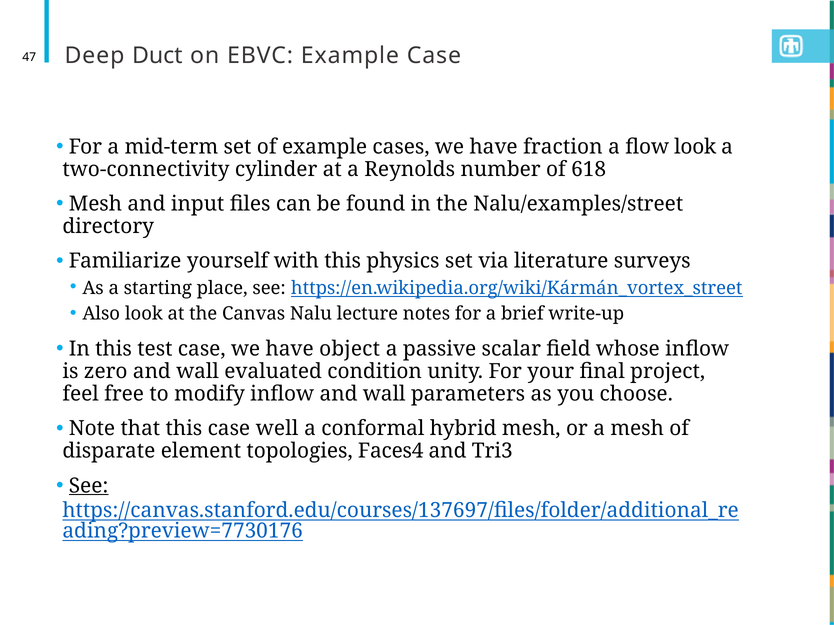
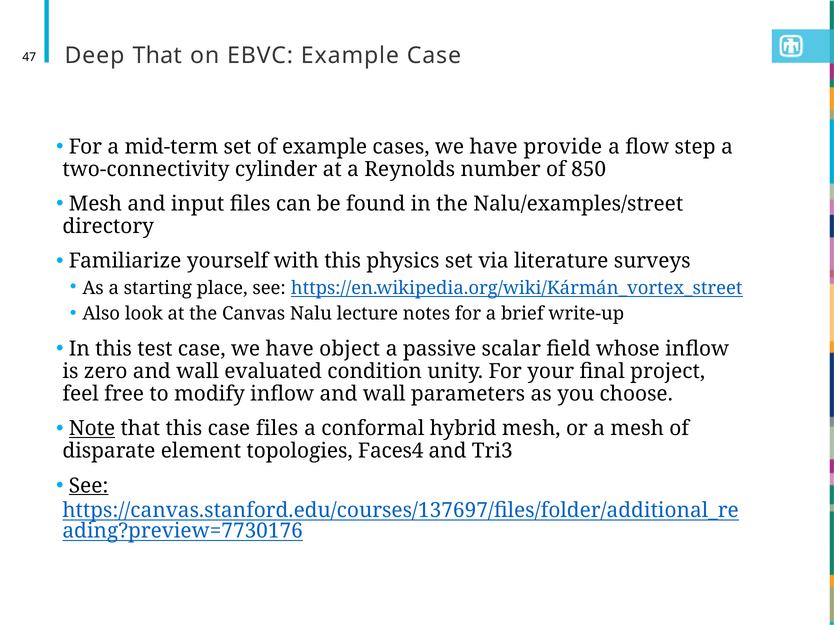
Deep Duct: Duct -> That
fraction: fraction -> provide
flow look: look -> step
618: 618 -> 850
Note underline: none -> present
case well: well -> files
